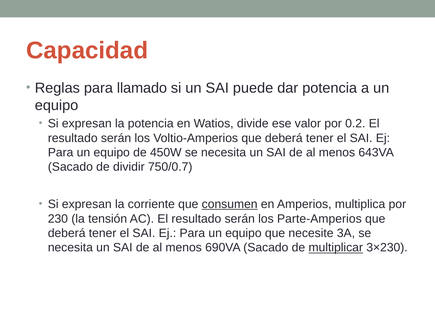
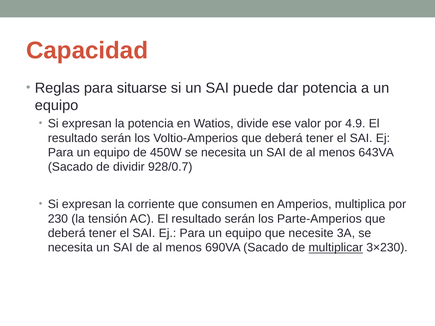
llamado: llamado -> situarse
0.2: 0.2 -> 4.9
750/0.7: 750/0.7 -> 928/0.7
consumen underline: present -> none
